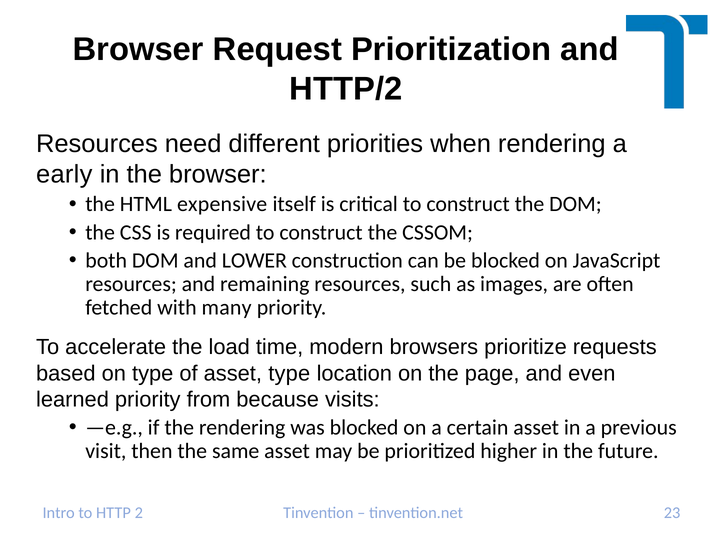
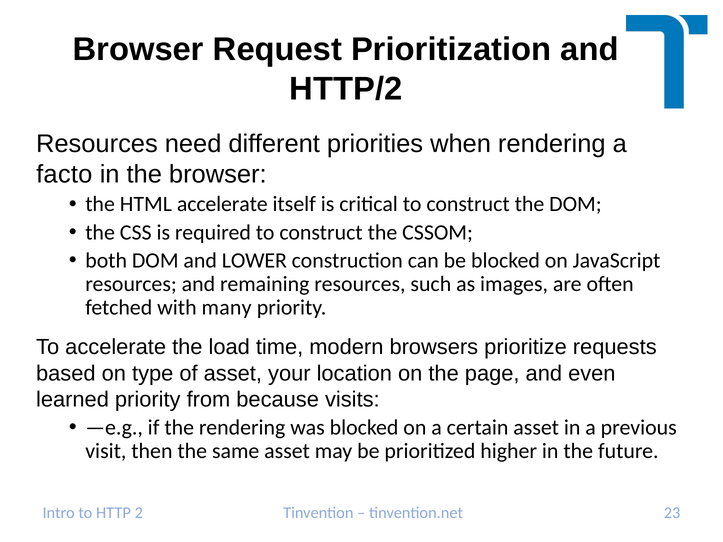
early: early -> facto
HTML expensive: expensive -> accelerate
asset type: type -> your
